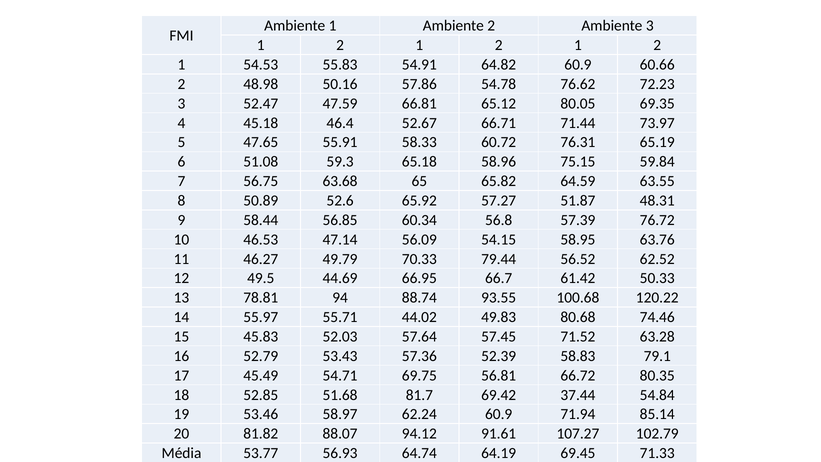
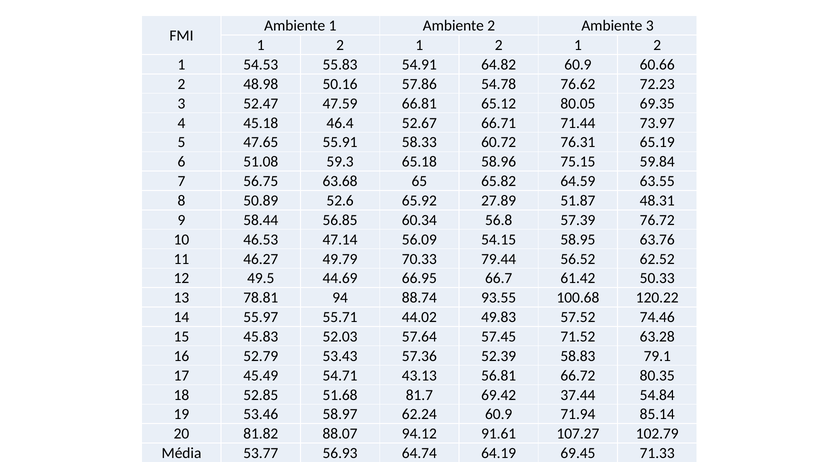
57.27: 57.27 -> 27.89
80.68: 80.68 -> 57.52
69.75: 69.75 -> 43.13
